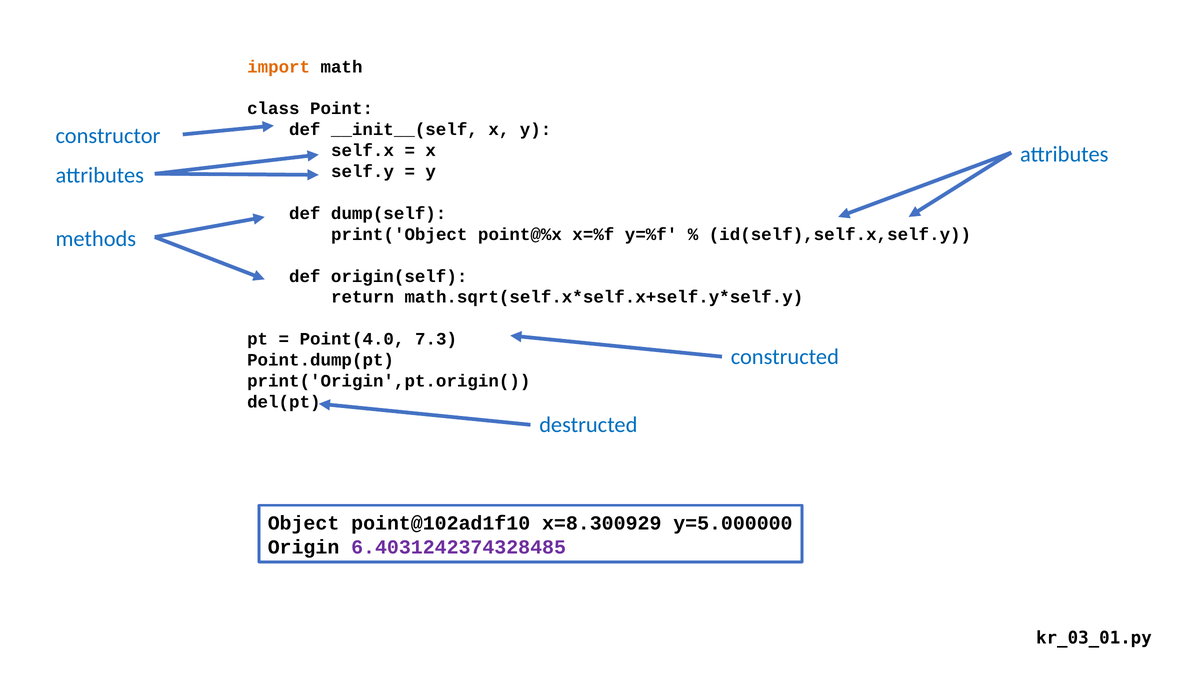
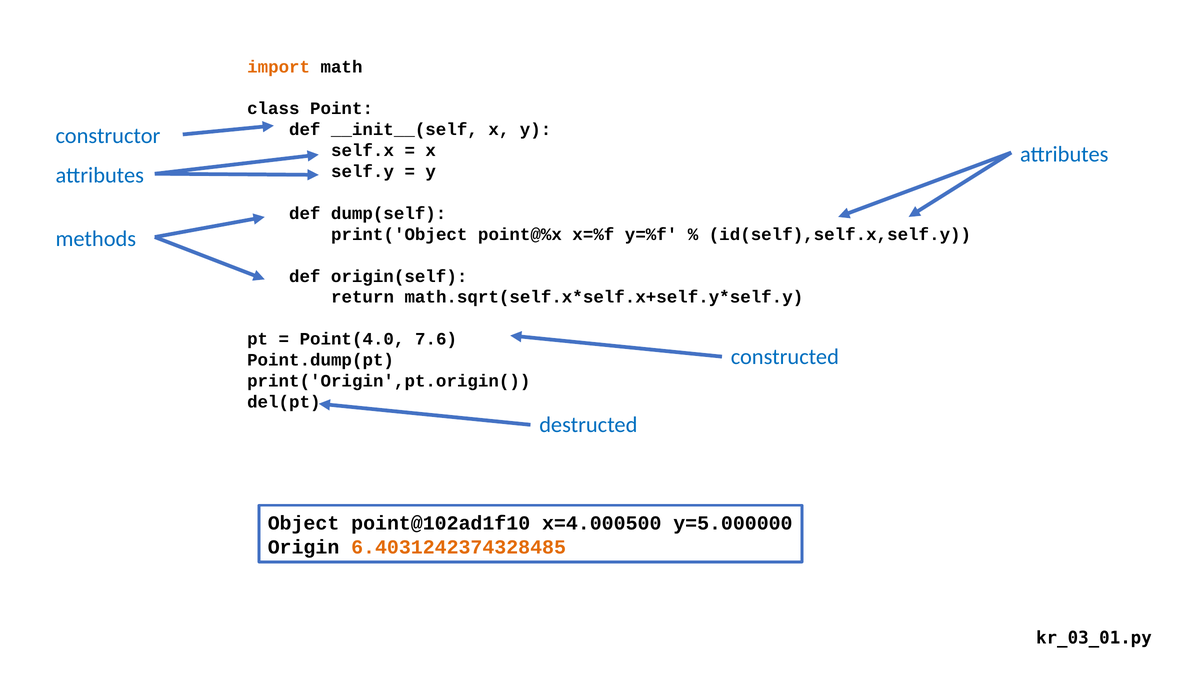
7.3: 7.3 -> 7.6
x=8.300929: x=8.300929 -> x=4.000500
6.4031242374328485 colour: purple -> orange
